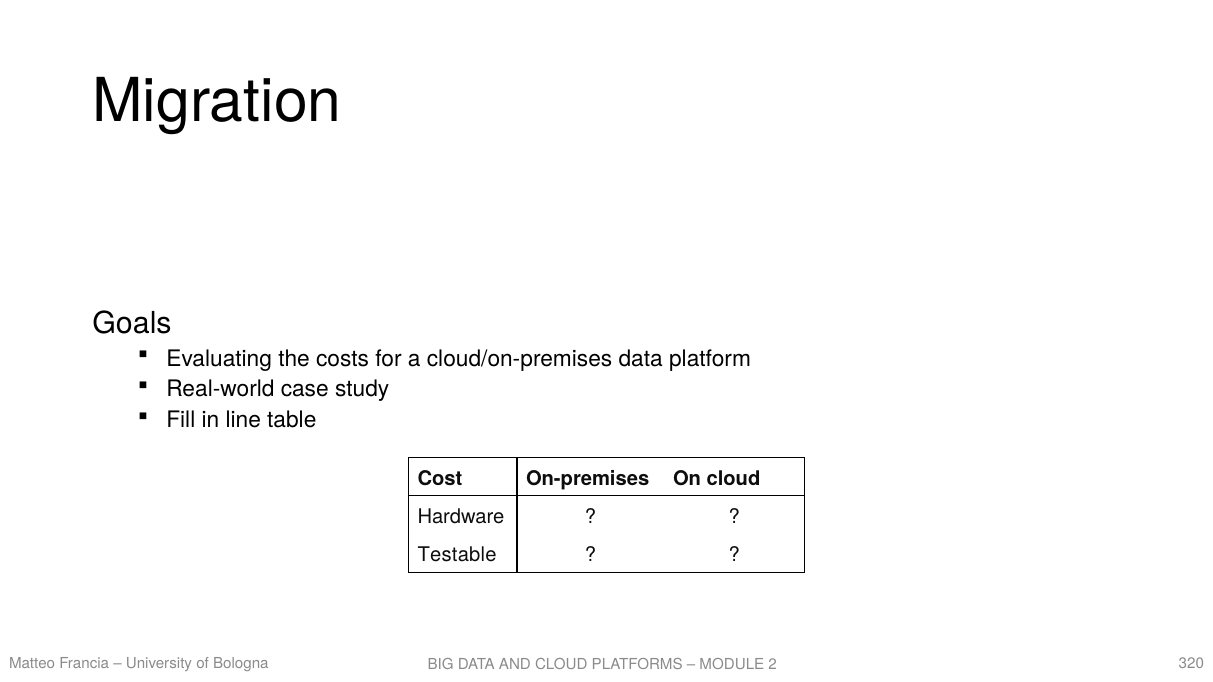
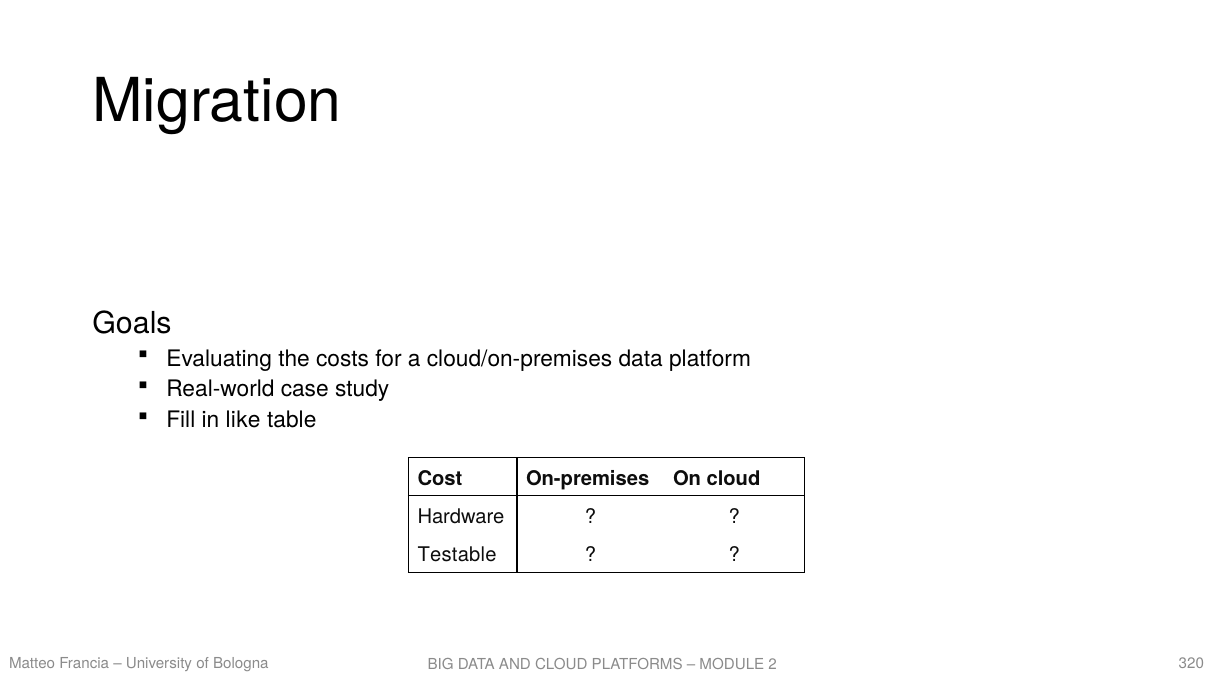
line: line -> like
